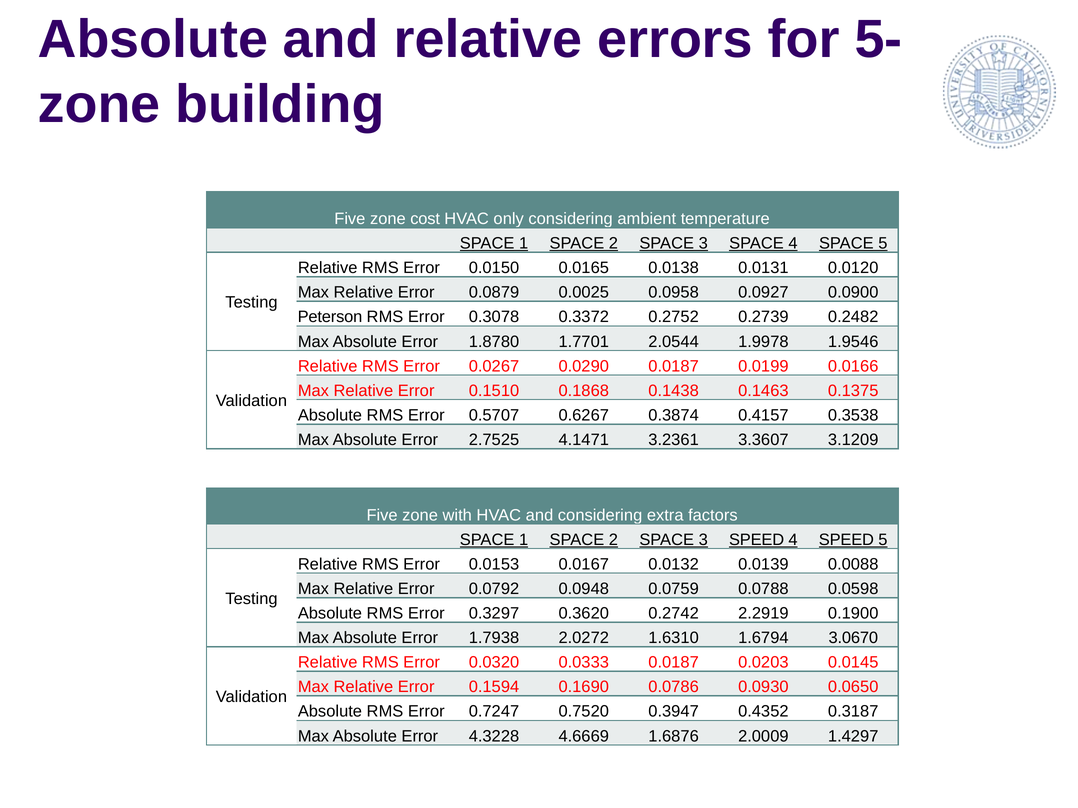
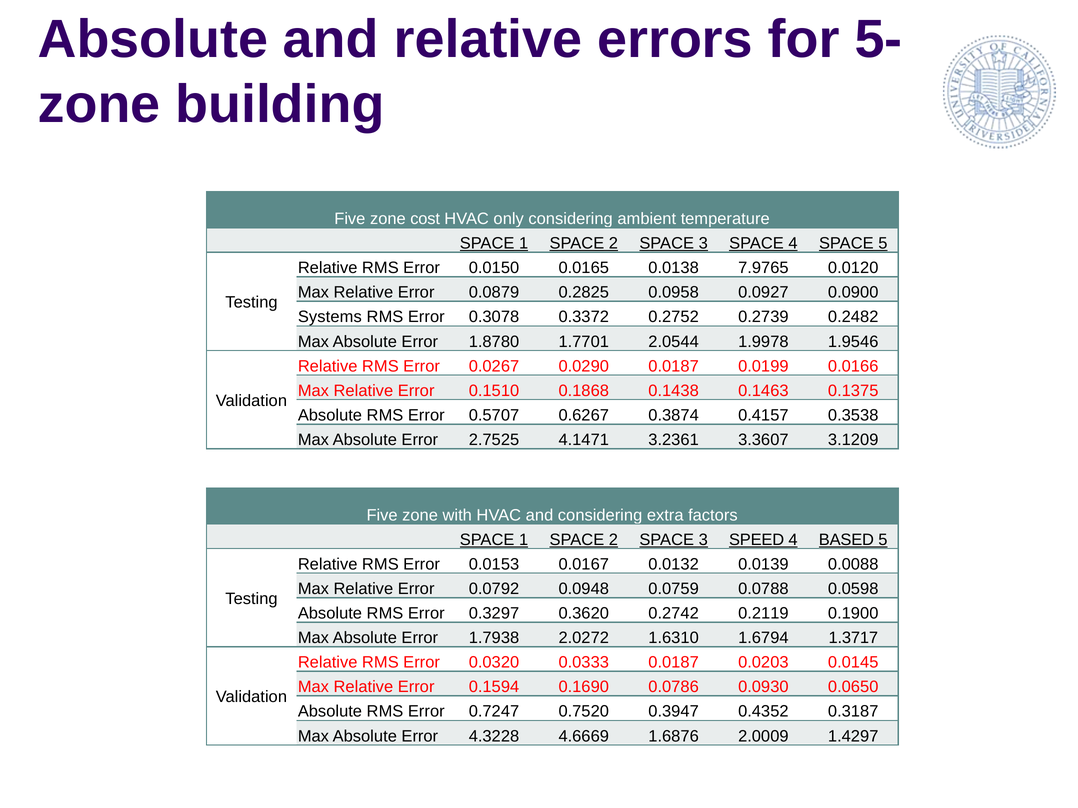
0.0131: 0.0131 -> 7.9765
0.0025: 0.0025 -> 0.2825
Peterson: Peterson -> Systems
4 SPEED: SPEED -> BASED
2.2919: 2.2919 -> 0.2119
3.0670: 3.0670 -> 1.3717
